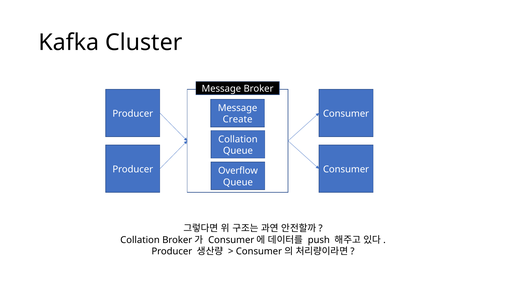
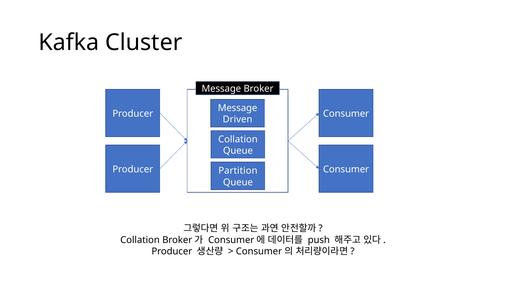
Create: Create -> Driven
Overflow: Overflow -> Partition
